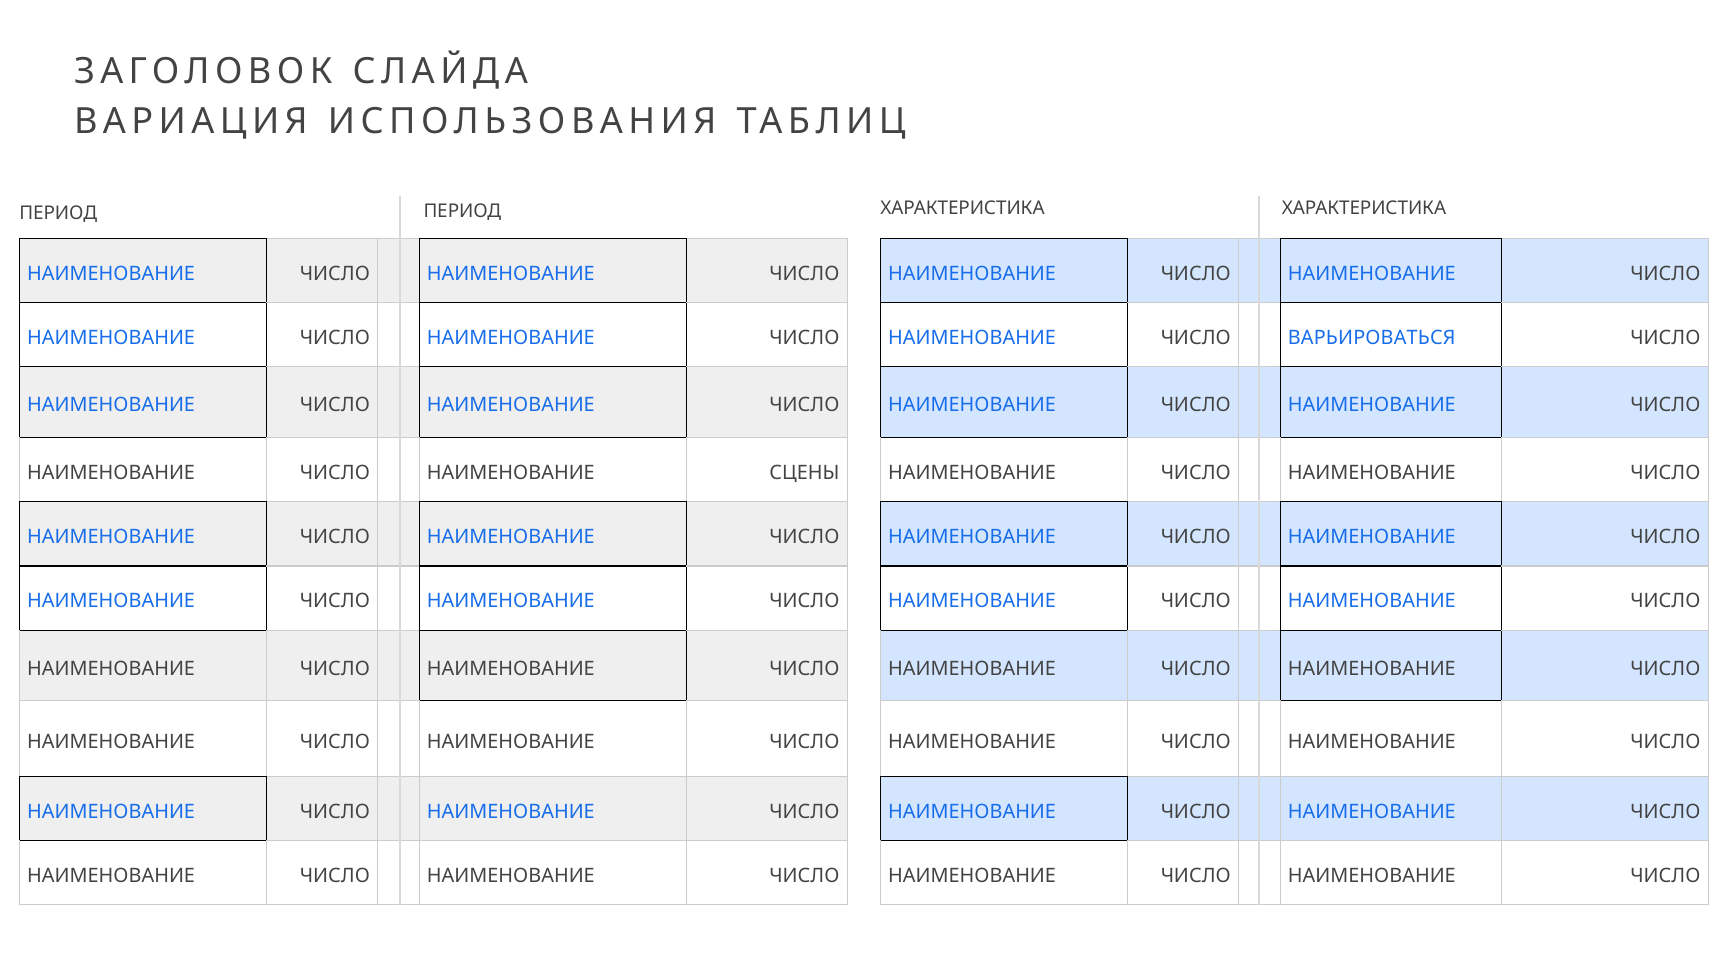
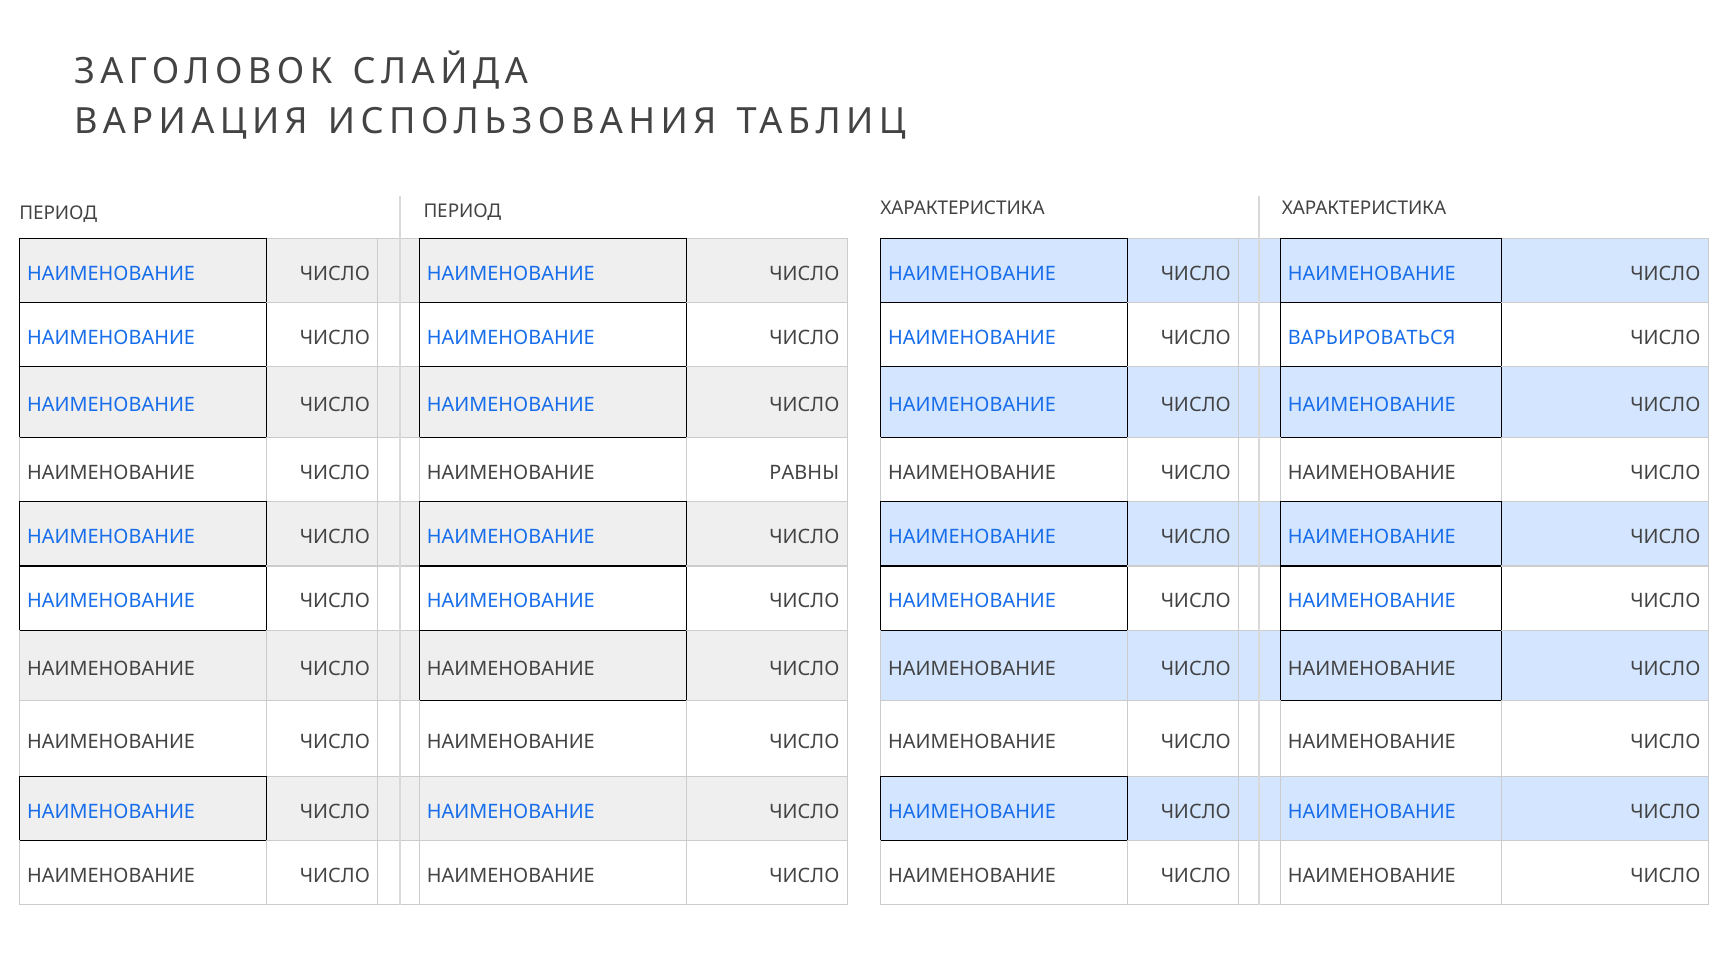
СЦЕНЫ: СЦЕНЫ -> РАВНЫ
